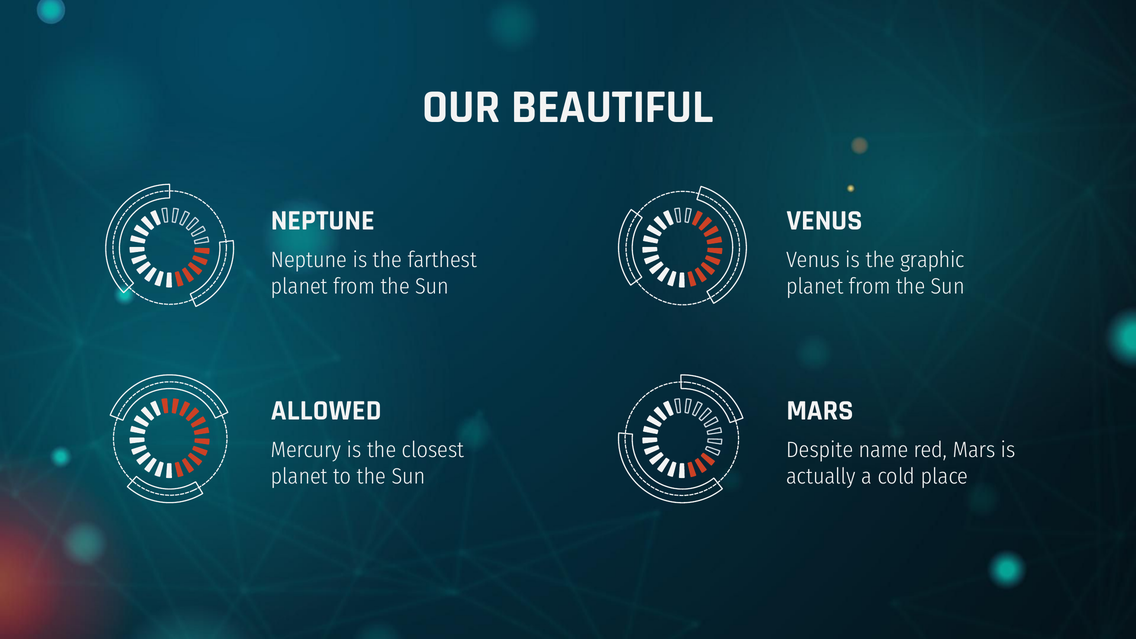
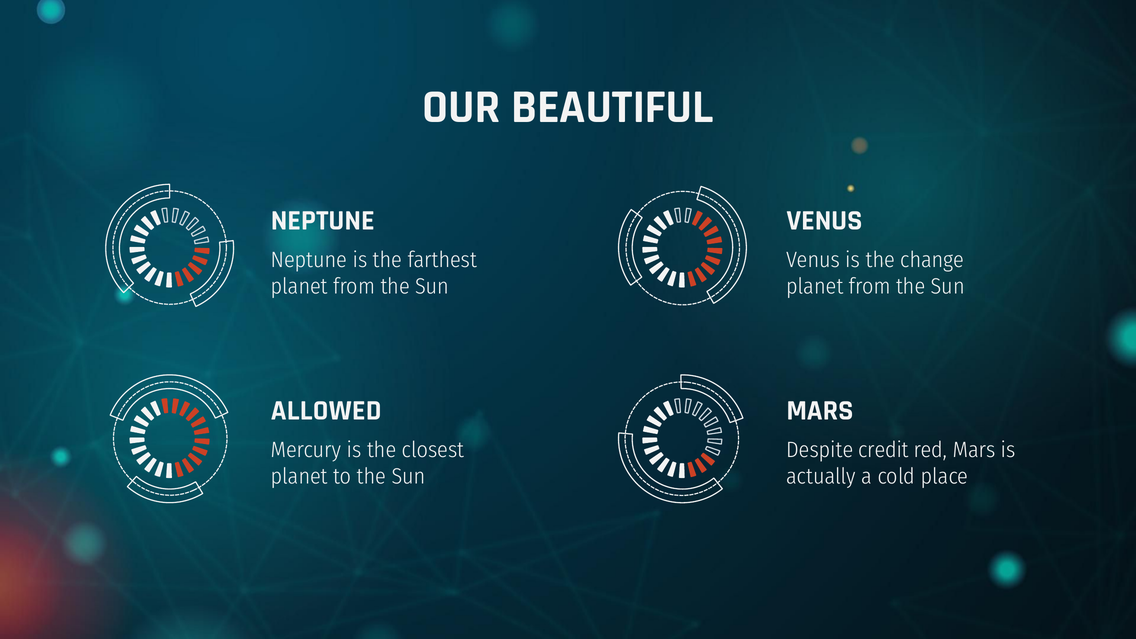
graphic: graphic -> change
name: name -> credit
